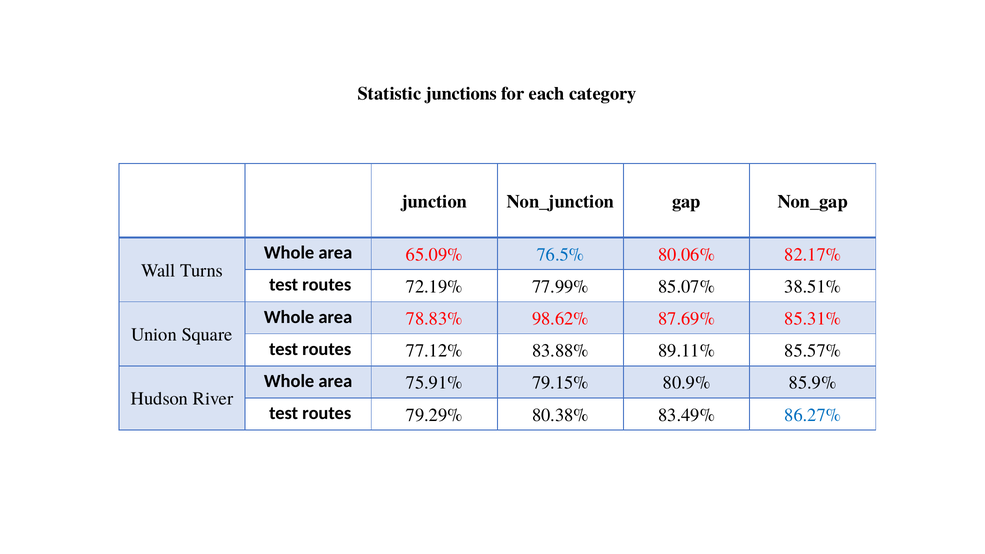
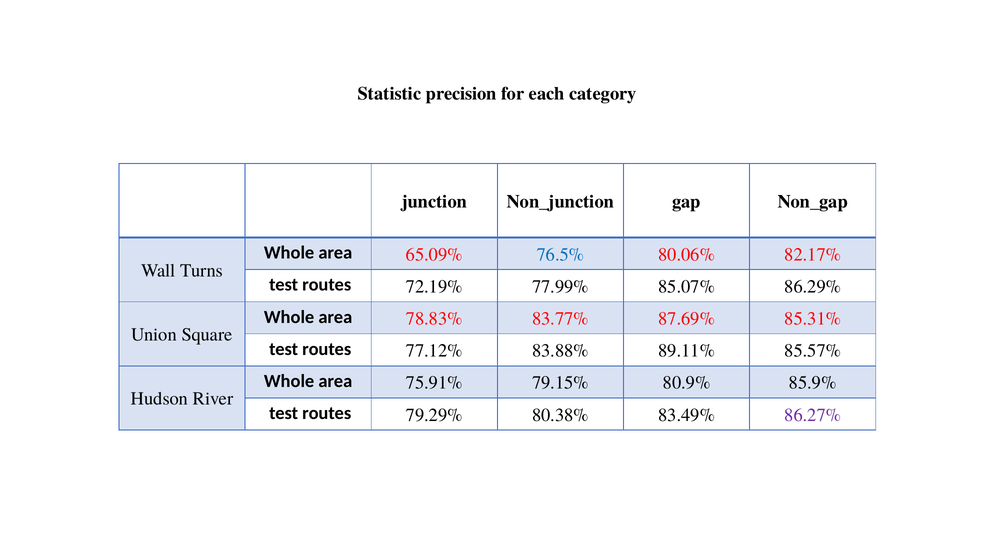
junctions: junctions -> precision
38.51%: 38.51% -> 86.29%
98.62%: 98.62% -> 83.77%
86.27% colour: blue -> purple
